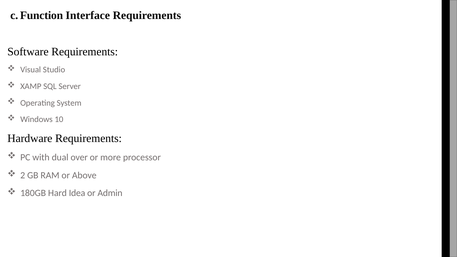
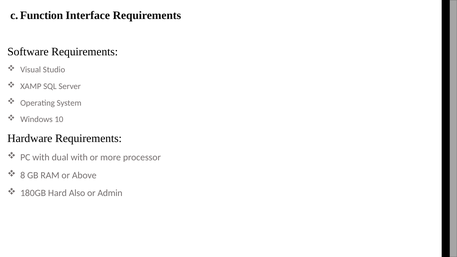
dual over: over -> with
2: 2 -> 8
Idea: Idea -> Also
